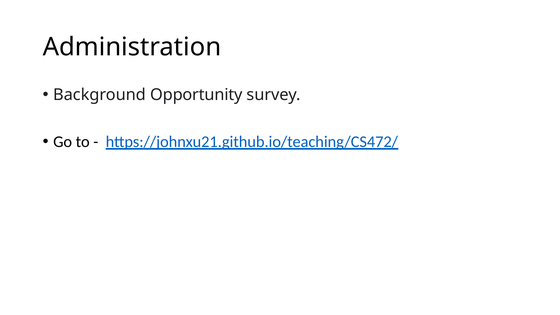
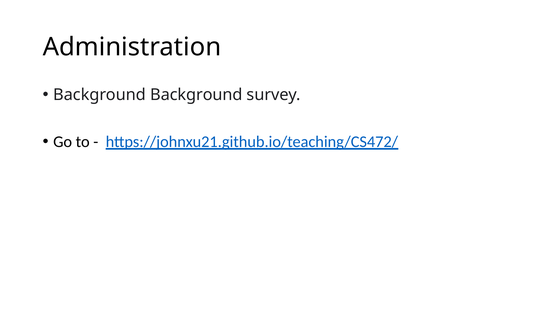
Background Opportunity: Opportunity -> Background
